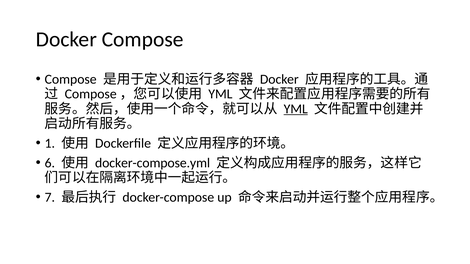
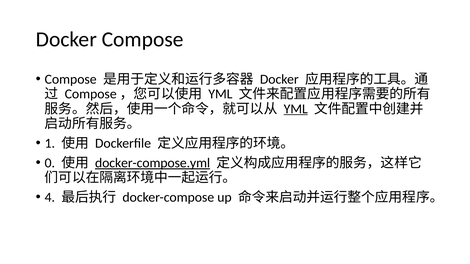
6: 6 -> 0
docker-compose.yml underline: none -> present
7: 7 -> 4
